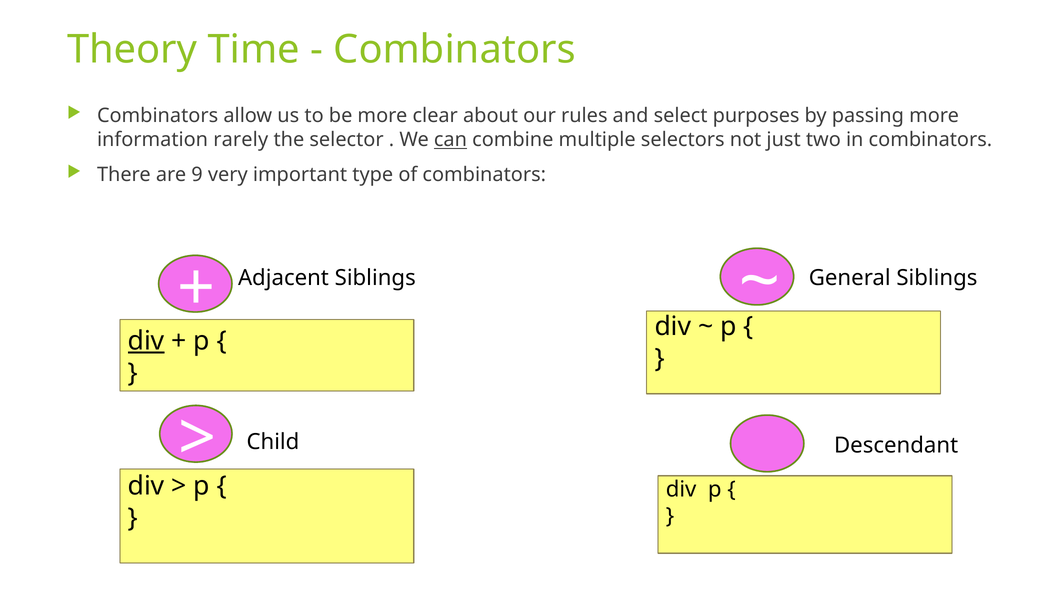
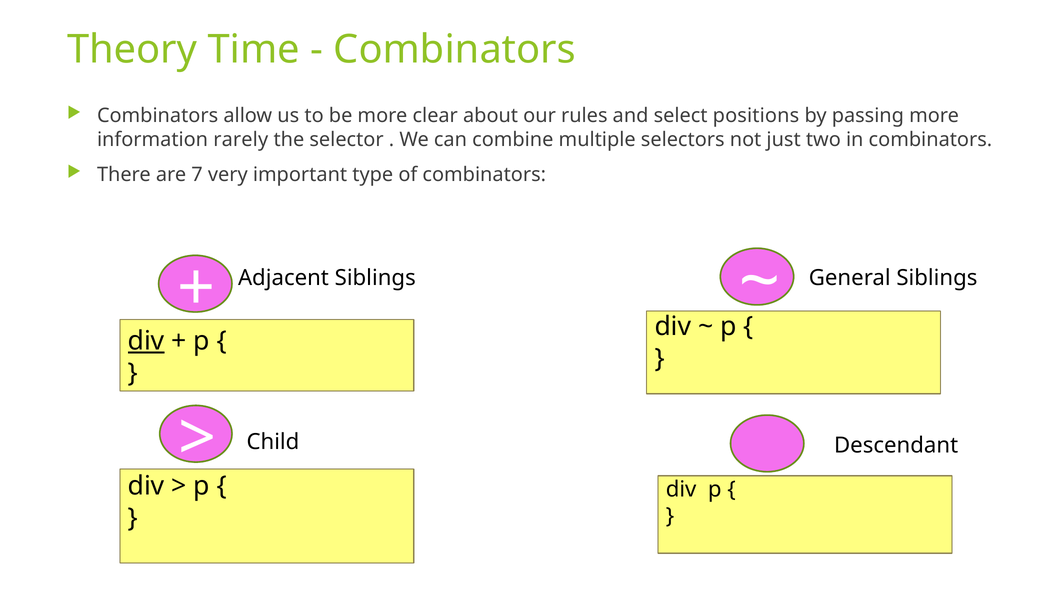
purposes: purposes -> positions
can underline: present -> none
9: 9 -> 7
